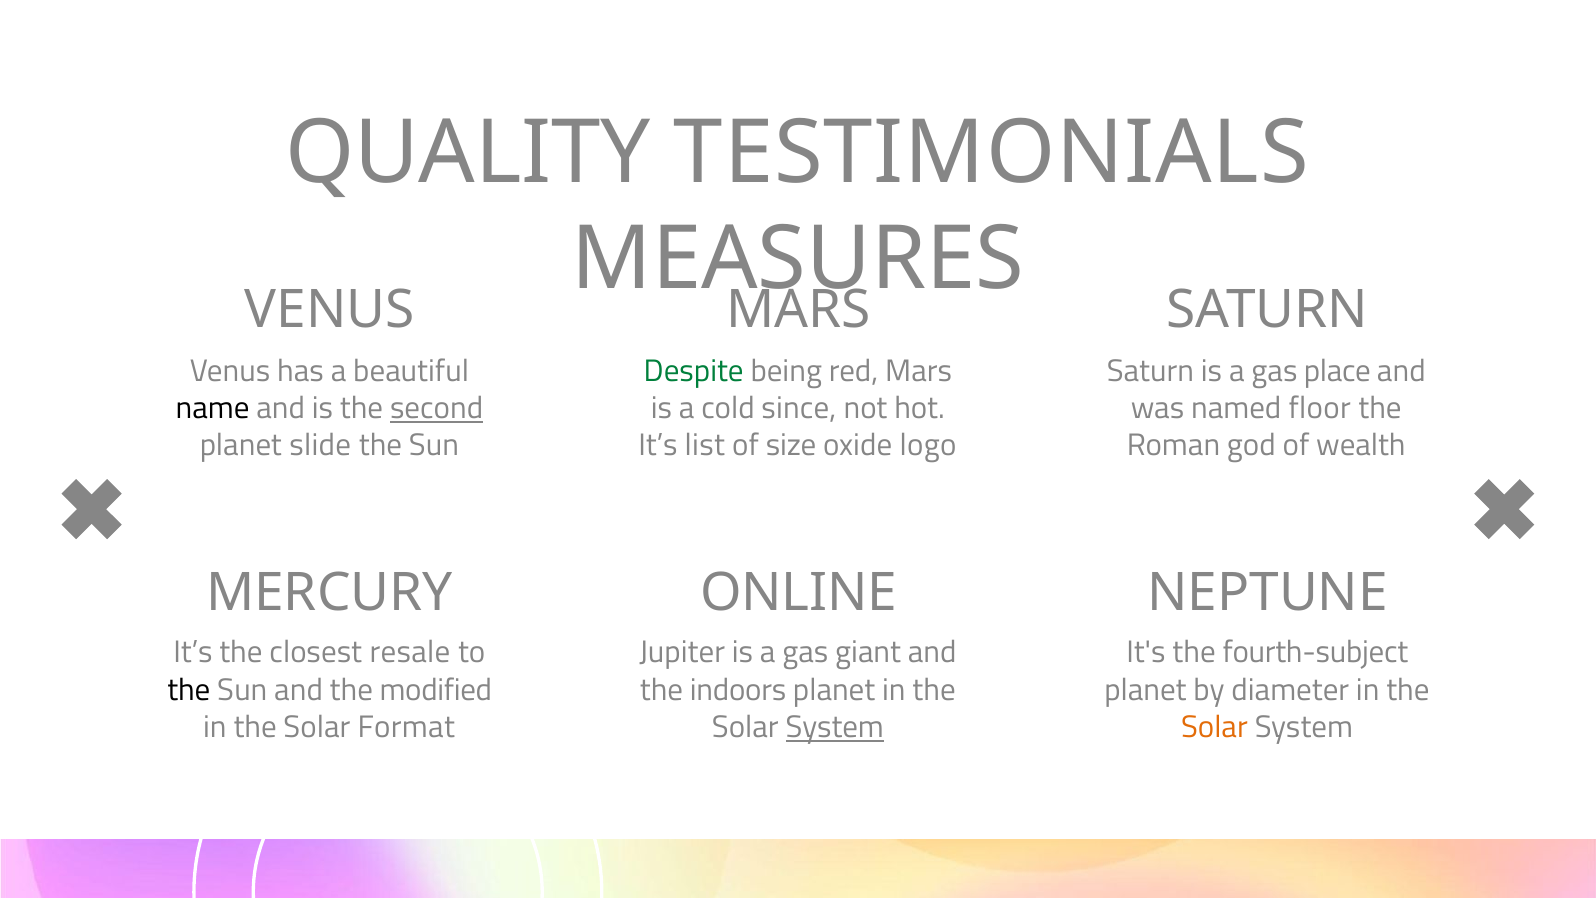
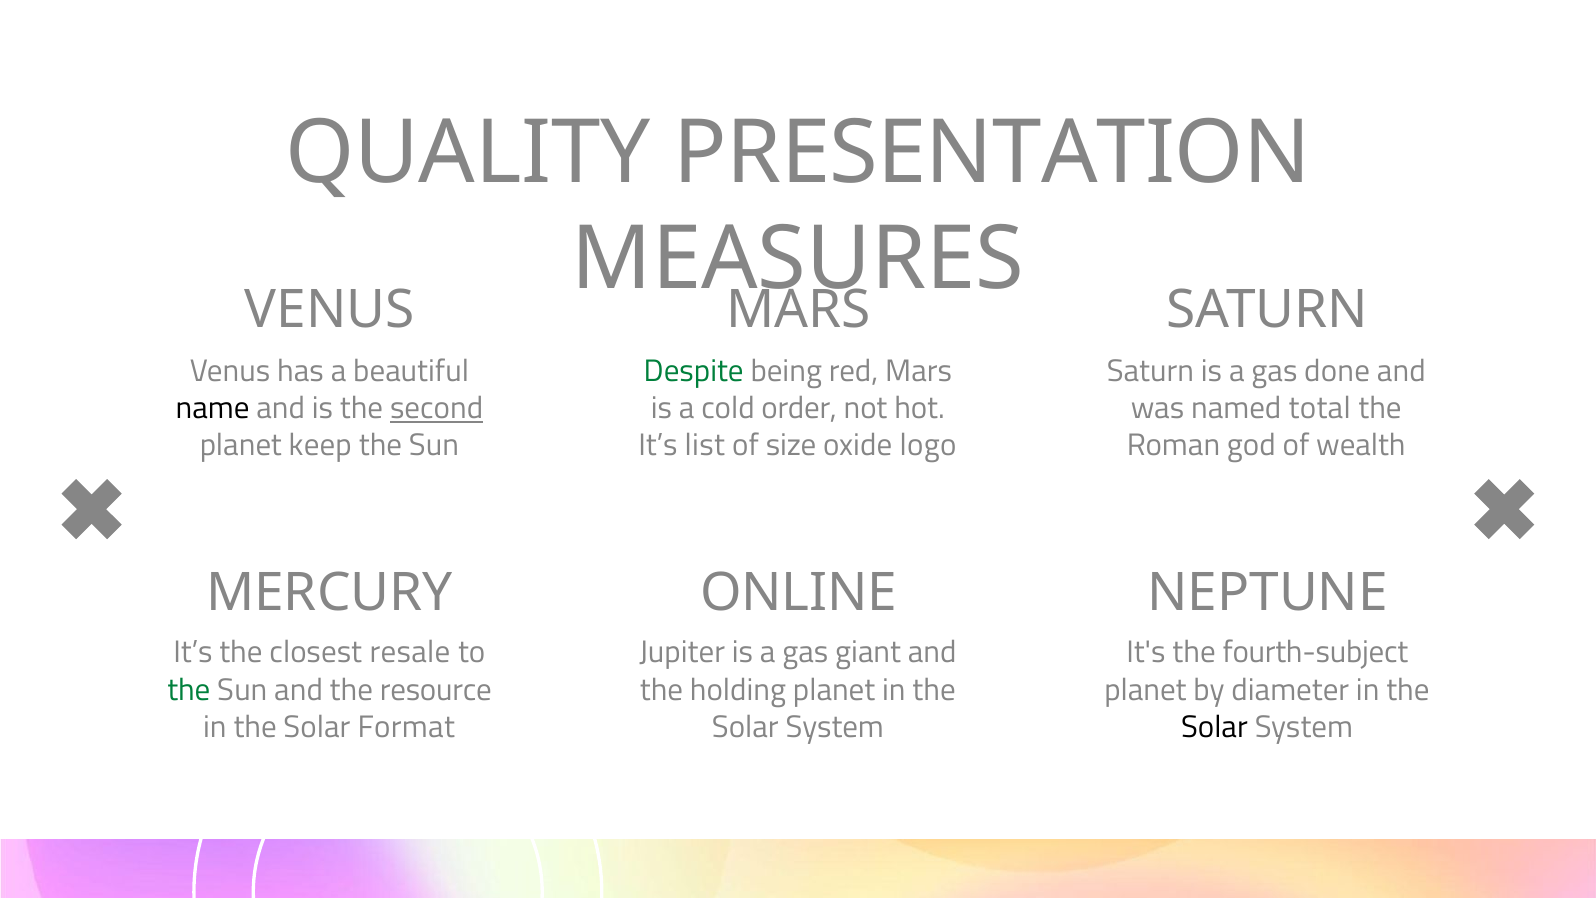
TESTIMONIALS: TESTIMONIALS -> PRESENTATION
place: place -> done
since: since -> order
floor: floor -> total
slide: slide -> keep
the at (189, 690) colour: black -> green
modified: modified -> resource
indoors: indoors -> holding
System at (835, 727) underline: present -> none
Solar at (1214, 727) colour: orange -> black
